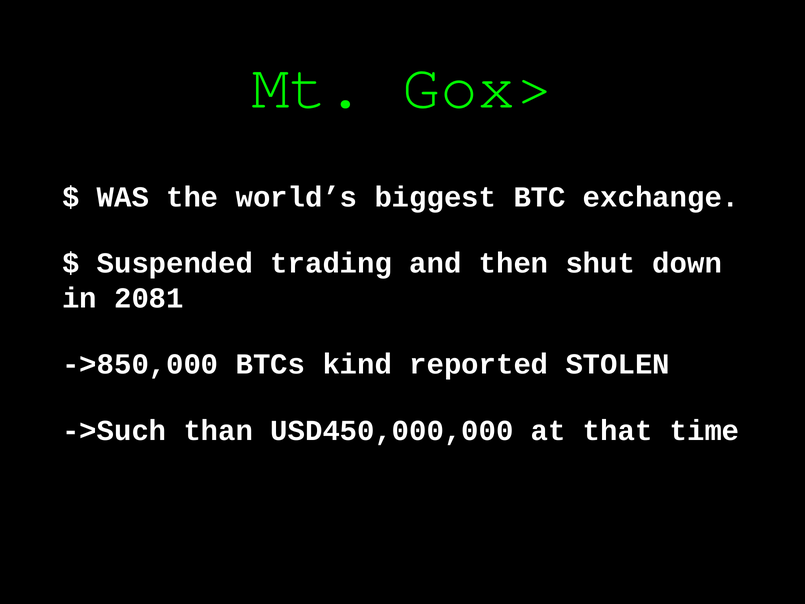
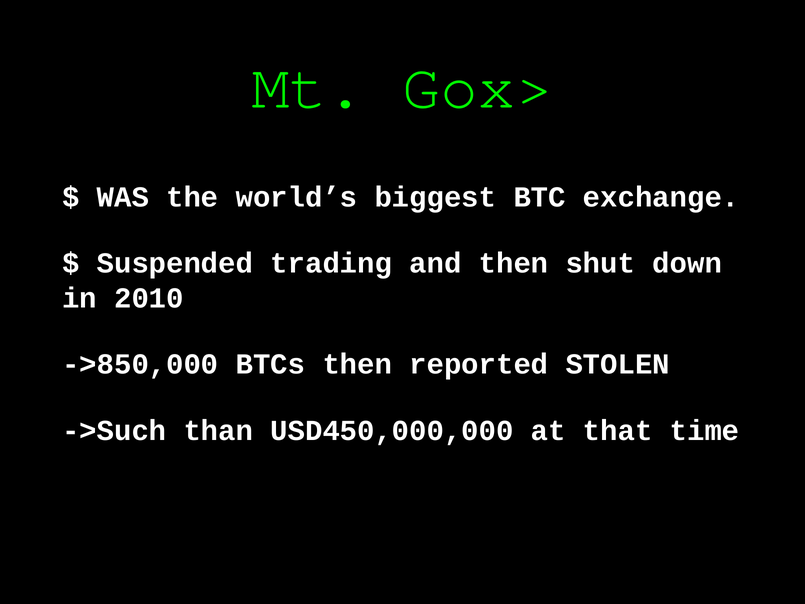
2081: 2081 -> 2010
BTCs kind: kind -> then
